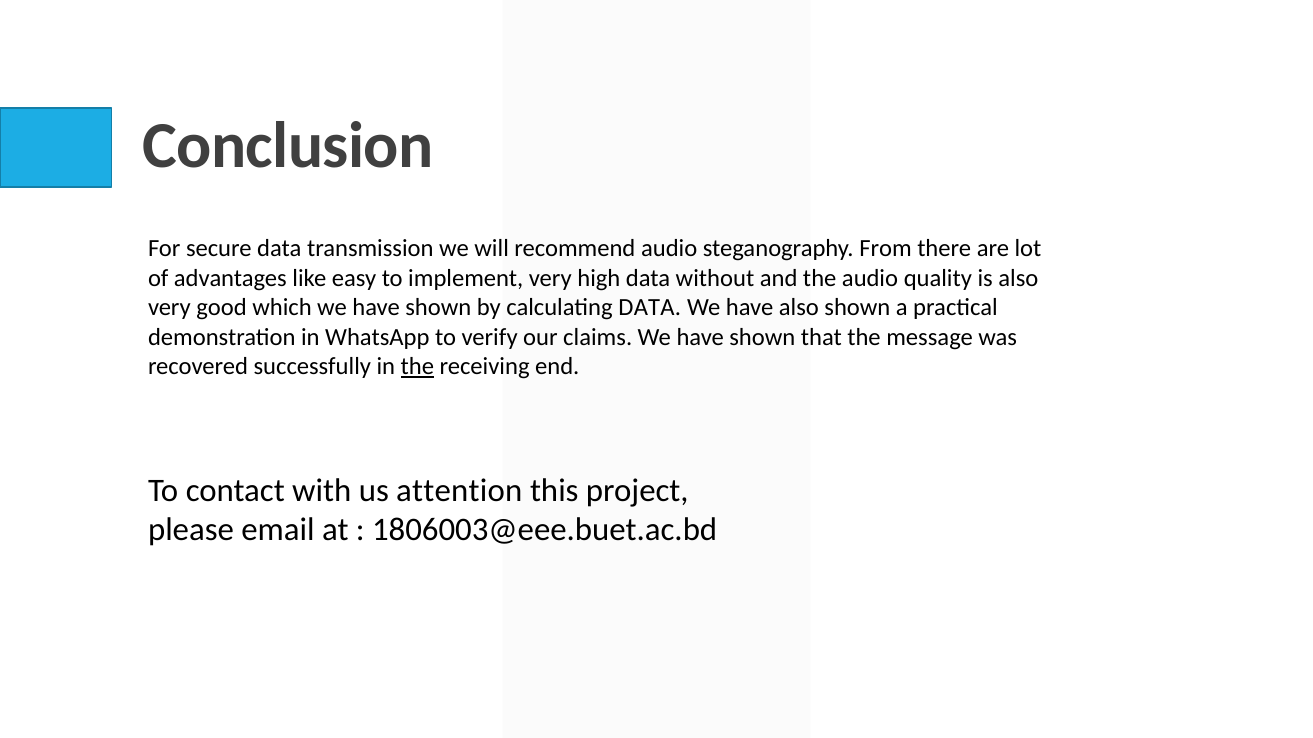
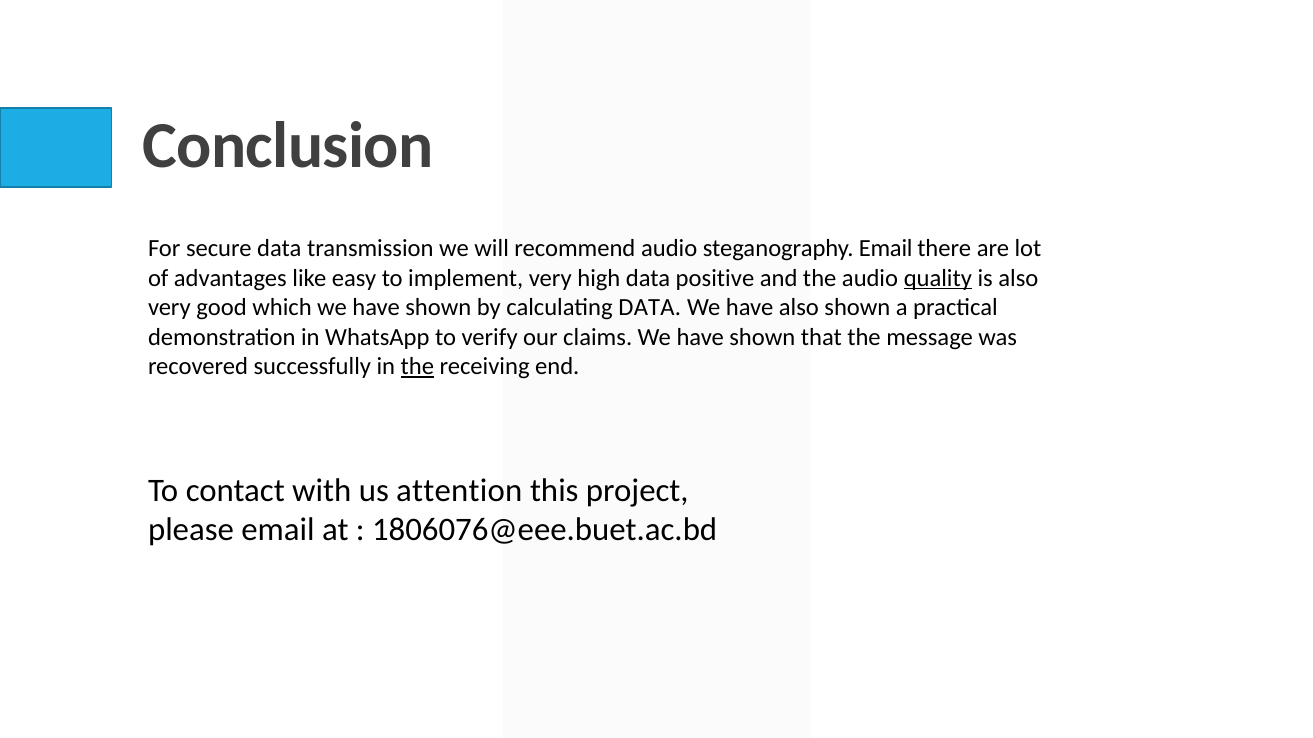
steganography From: From -> Email
without: without -> positive
quality underline: none -> present
1806003@eee.buet.ac.bd: 1806003@eee.buet.ac.bd -> 1806076@eee.buet.ac.bd
